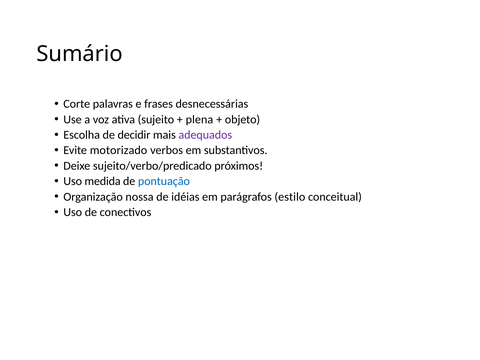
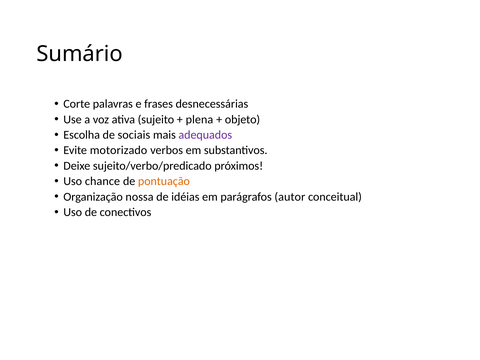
decidir: decidir -> sociais
medida: medida -> chance
pontuação colour: blue -> orange
estilo: estilo -> autor
